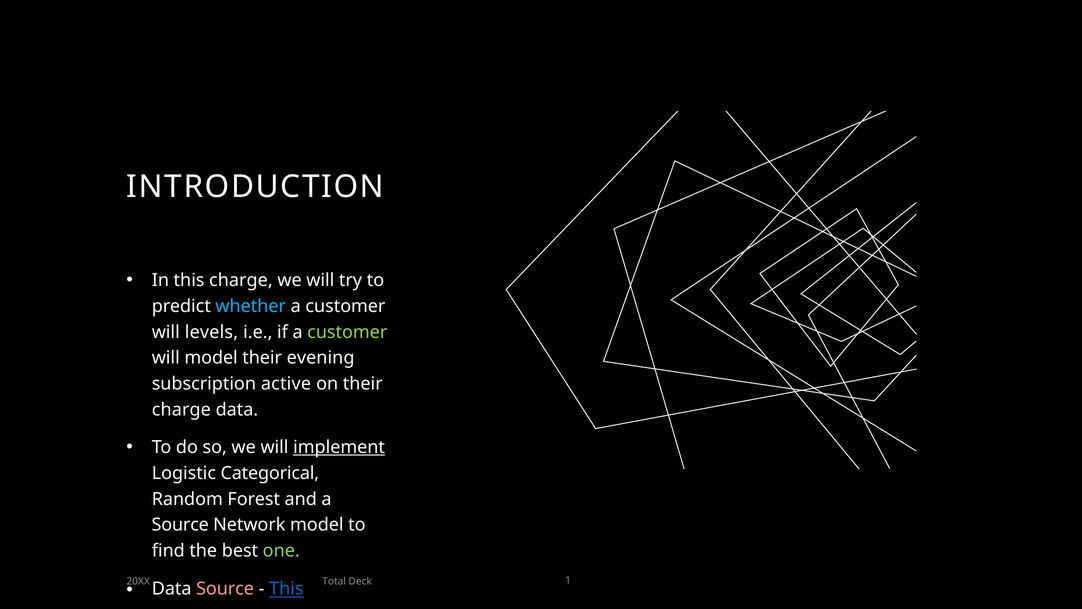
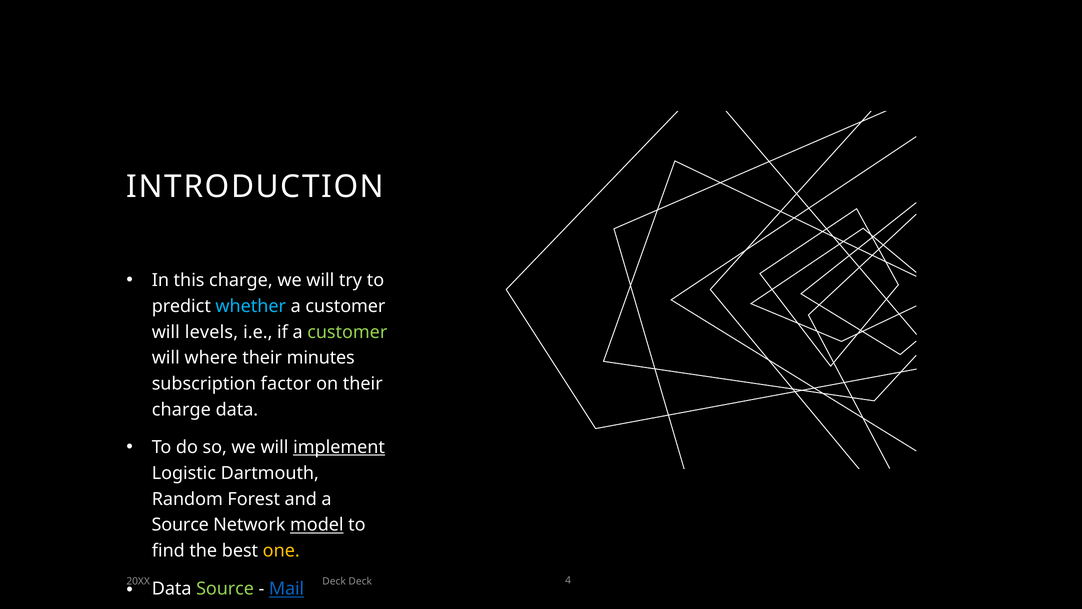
will model: model -> where
evening: evening -> minutes
active: active -> factor
Categorical: Categorical -> Dartmouth
model at (317, 525) underline: none -> present
one colour: light green -> yellow
Total at (334, 581): Total -> Deck
1: 1 -> 4
Source at (225, 588) colour: pink -> light green
This at (286, 588): This -> Mail
